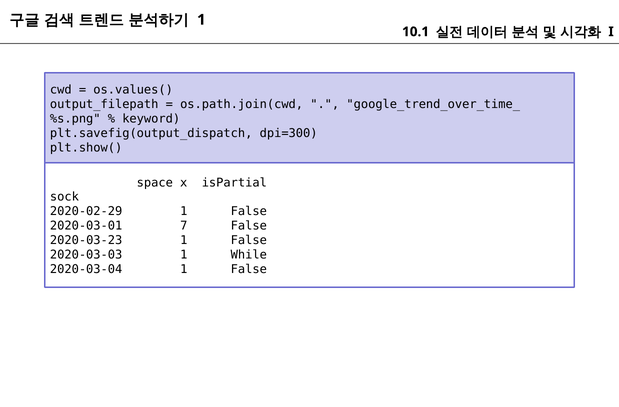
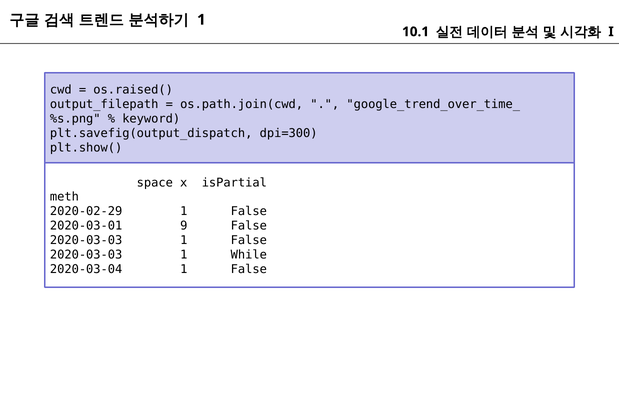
os.values(: os.values( -> os.raised(
sock: sock -> meth
7: 7 -> 9
2020-03-23 at (86, 240): 2020-03-23 -> 2020-03-03
